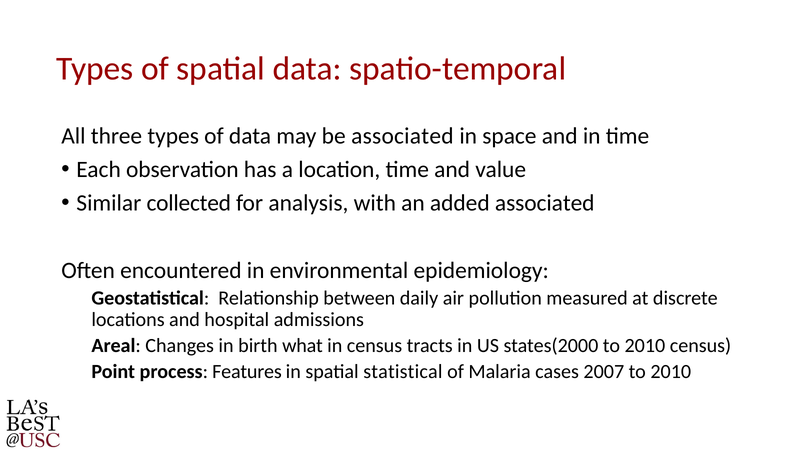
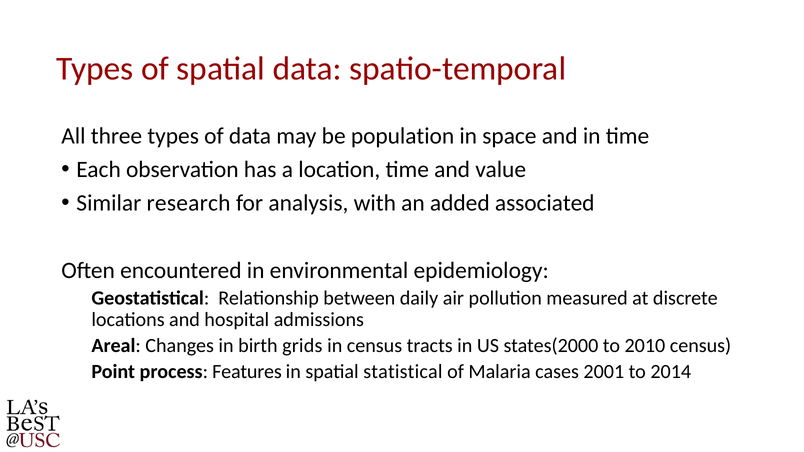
be associated: associated -> population
collected: collected -> research
what: what -> grids
2007: 2007 -> 2001
2010 at (671, 372): 2010 -> 2014
